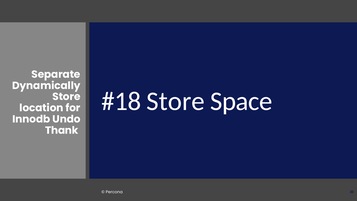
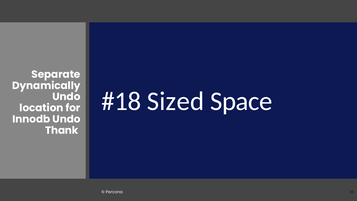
Store at (176, 101): Store -> Sized
Store at (66, 97): Store -> Undo
